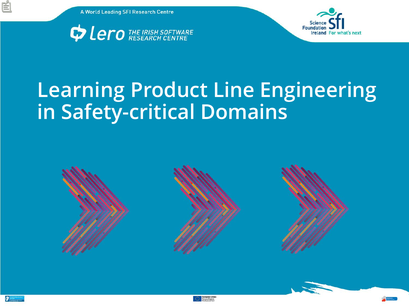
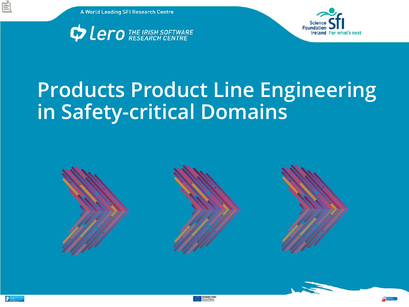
Learning: Learning -> Products
